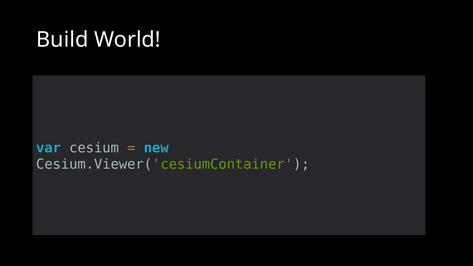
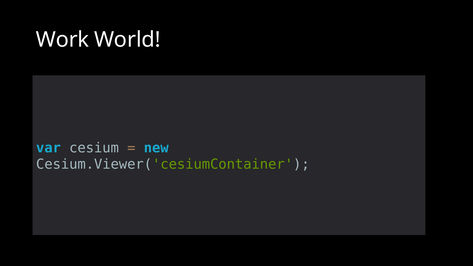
Build: Build -> Work
